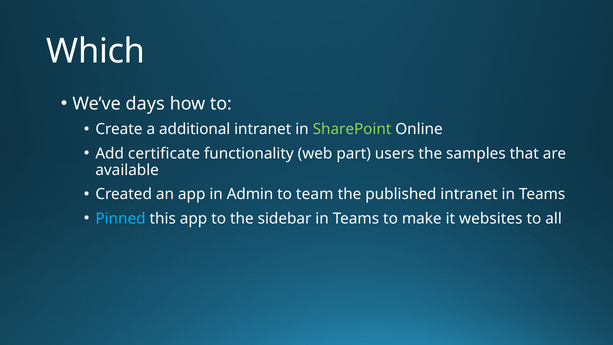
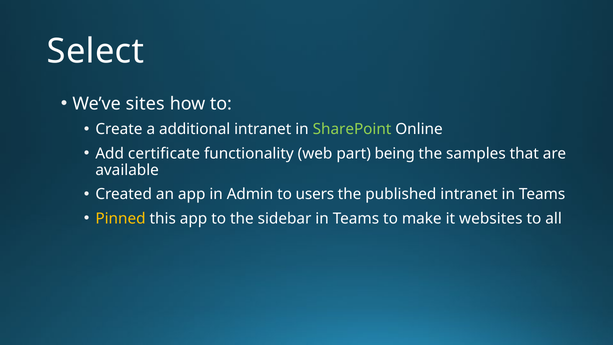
Which: Which -> Select
days: days -> sites
users: users -> being
team: team -> users
Pinned colour: light blue -> yellow
